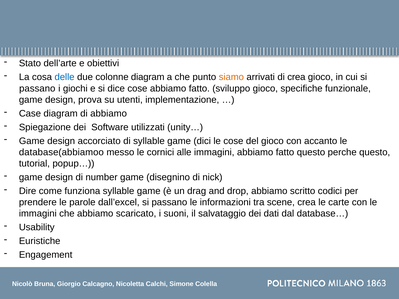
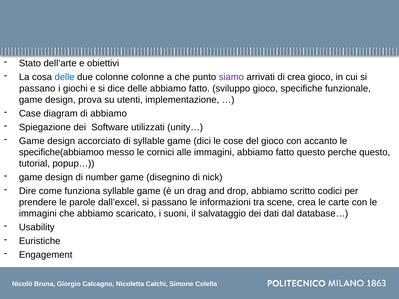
colonne diagram: diagram -> colonne
siamo colour: orange -> purple
dice cose: cose -> delle
database(abbiamoo: database(abbiamoo -> specifiche(abbiamoo
